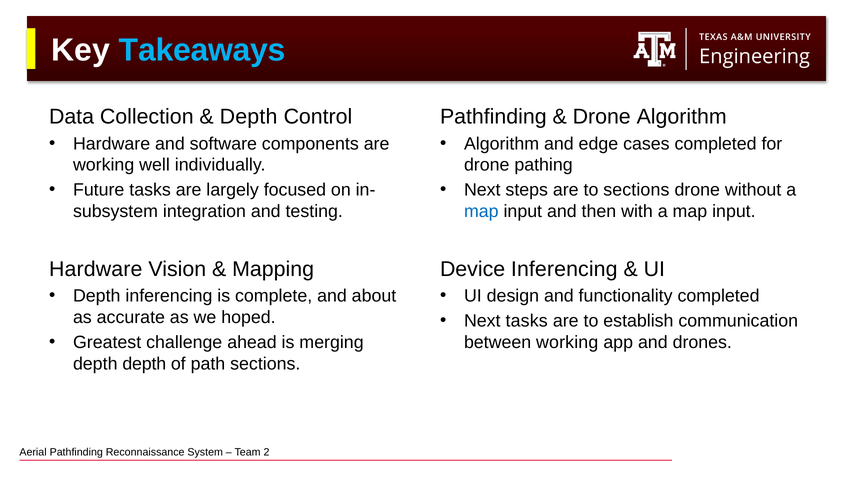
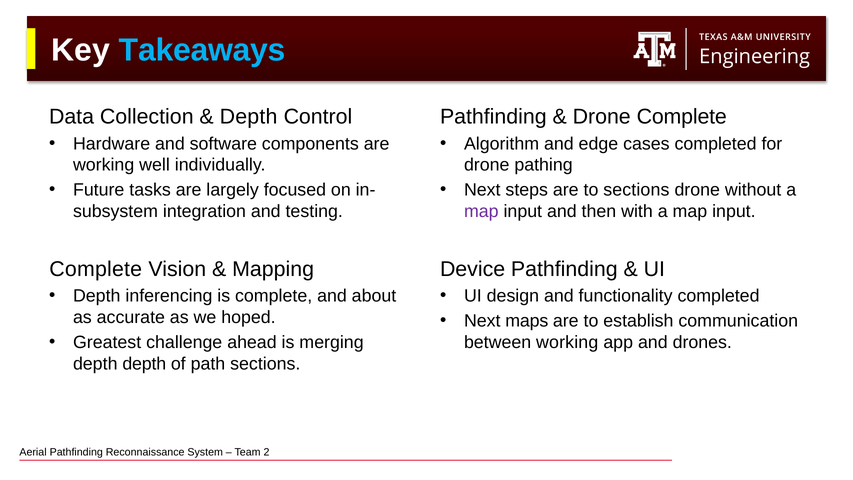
Drone Algorithm: Algorithm -> Complete
map at (481, 211) colour: blue -> purple
Hardware at (96, 269): Hardware -> Complete
Device Inferencing: Inferencing -> Pathfinding
Next tasks: tasks -> maps
